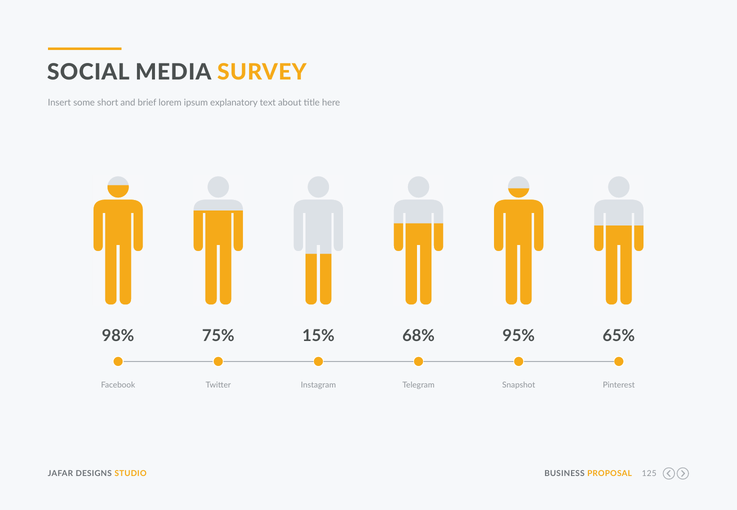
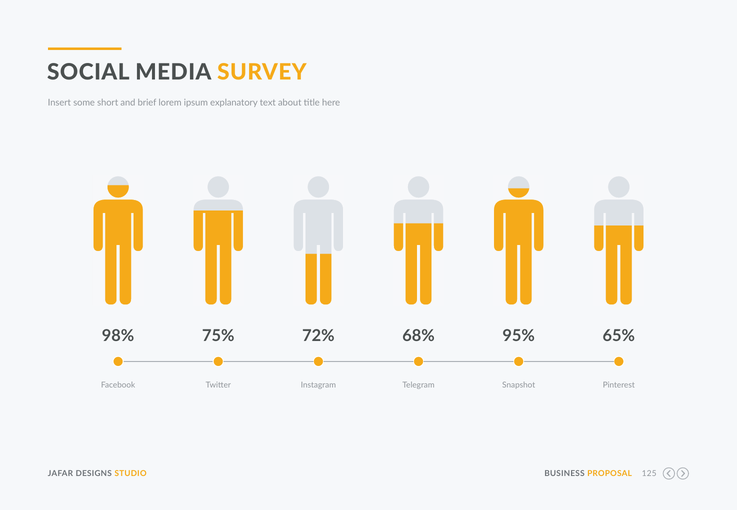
15%: 15% -> 72%
